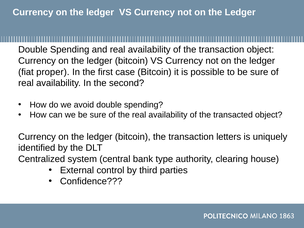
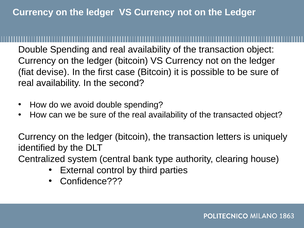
proper: proper -> devise
